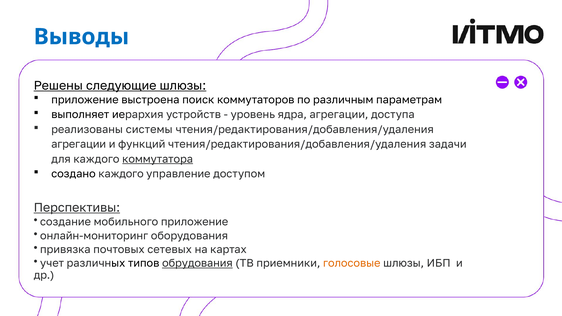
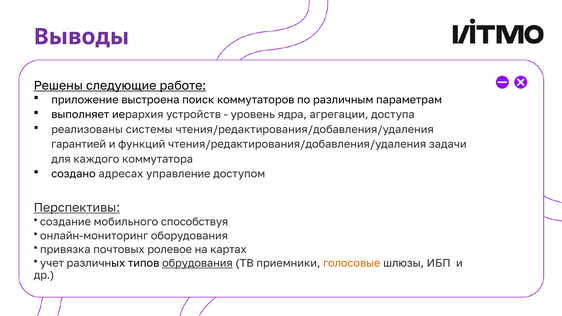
Выводы colour: blue -> purple
следующие шлюзы: шлюзы -> работе
агрегации at (79, 144): агрегации -> гарантией
коммутатора underline: present -> none
создано каждого: каждого -> адресах
мобильного приложение: приложение -> способствуя
сетевых: сетевых -> ролевое
